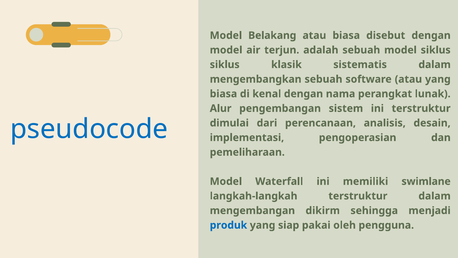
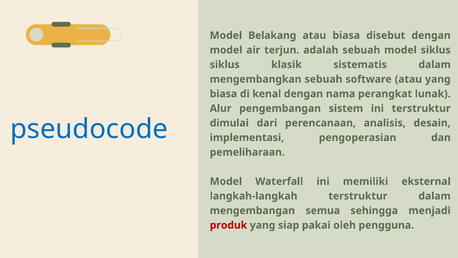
swimlane: swimlane -> eksternal
dikirm: dikirm -> semua
produk colour: blue -> red
